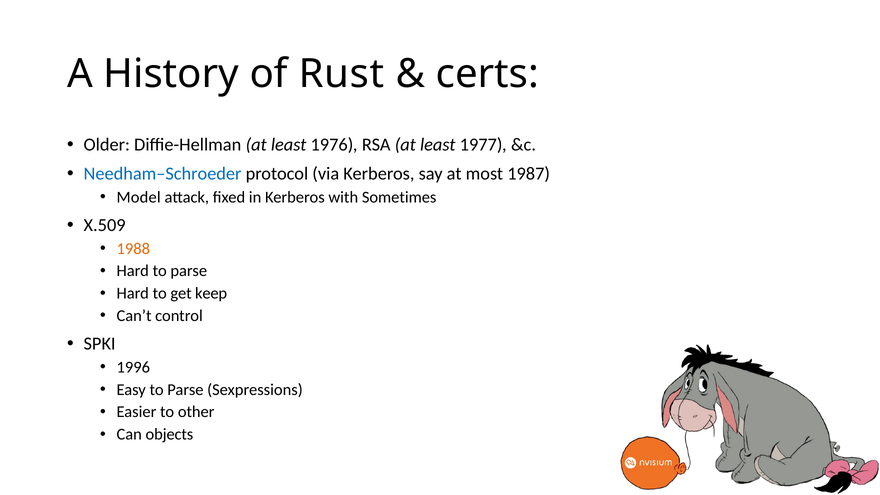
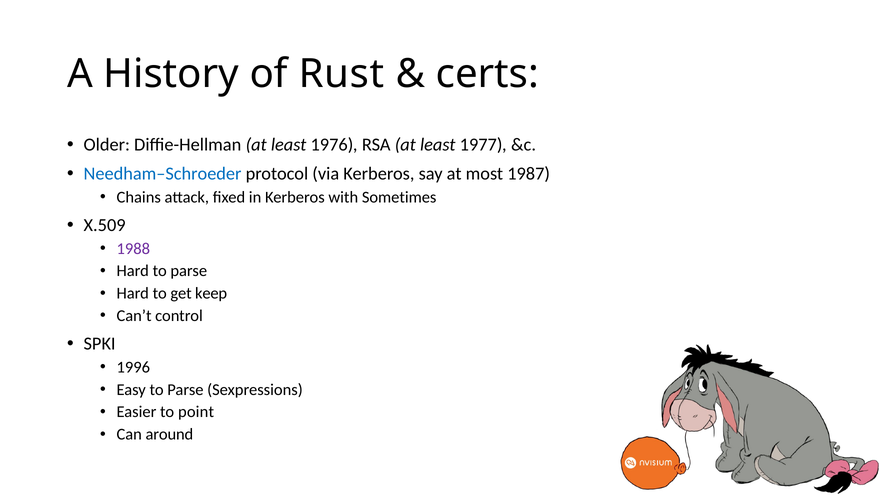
Model: Model -> Chains
1988 colour: orange -> purple
other: other -> point
objects: objects -> around
